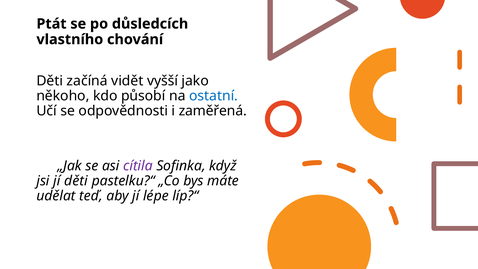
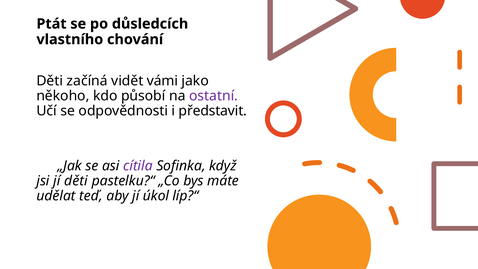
vyšší: vyšší -> vámi
ostatní colour: blue -> purple
zaměřená: zaměřená -> představit
lépe: lépe -> úkol
